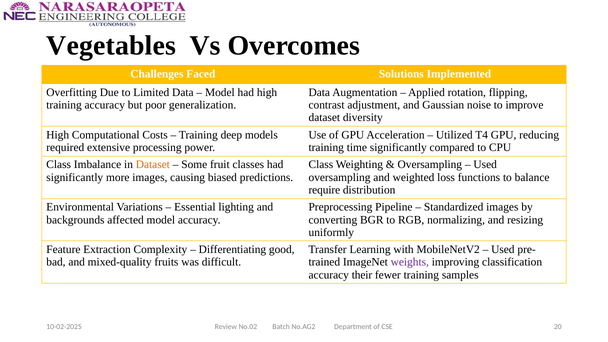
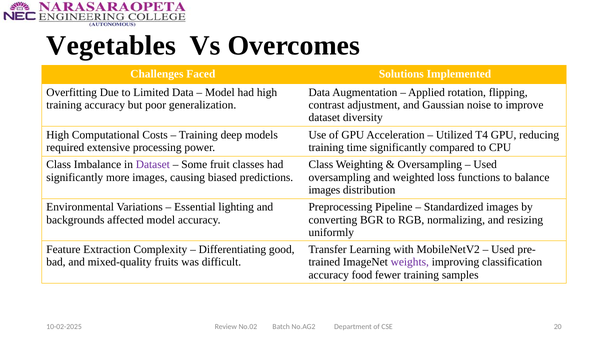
Dataset at (153, 165) colour: orange -> purple
require at (324, 190): require -> images
their: their -> food
